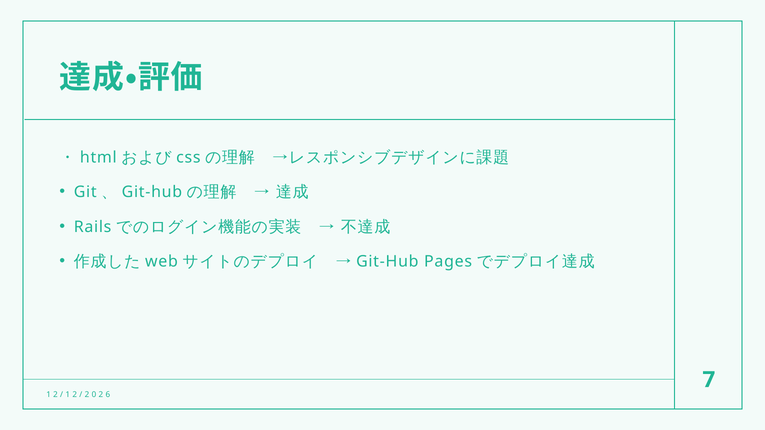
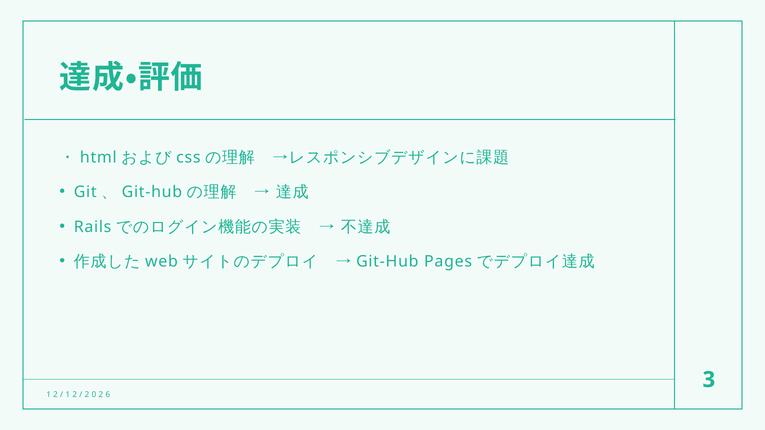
7: 7 -> 3
